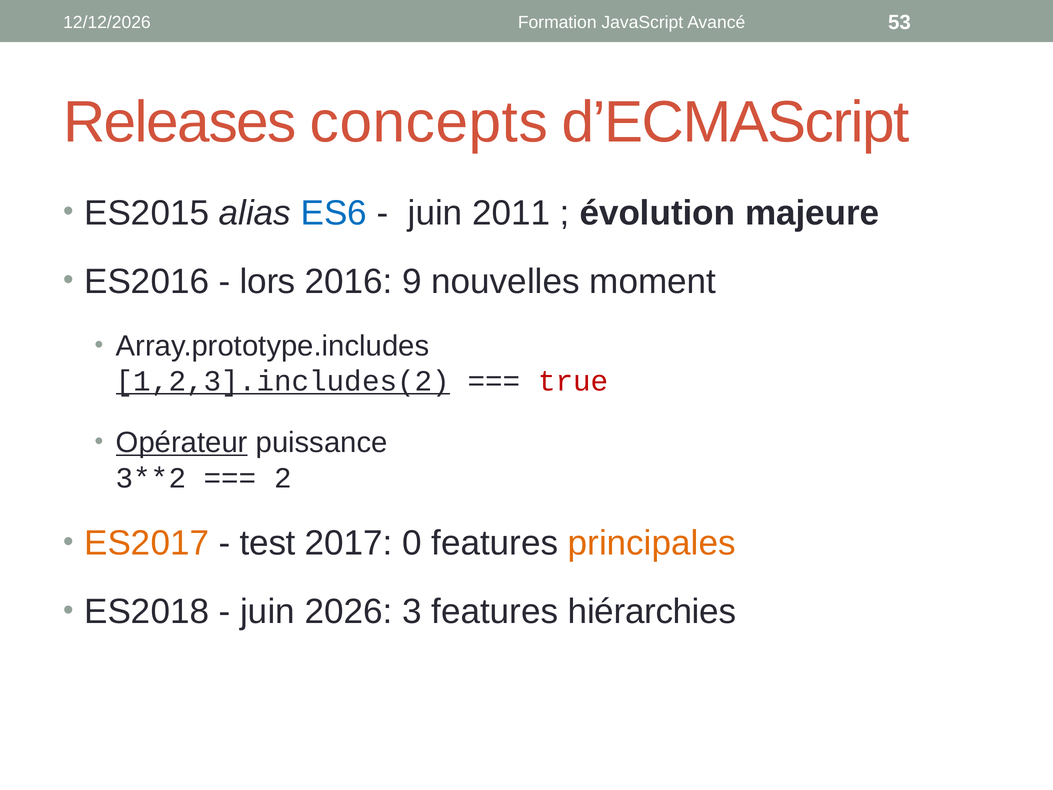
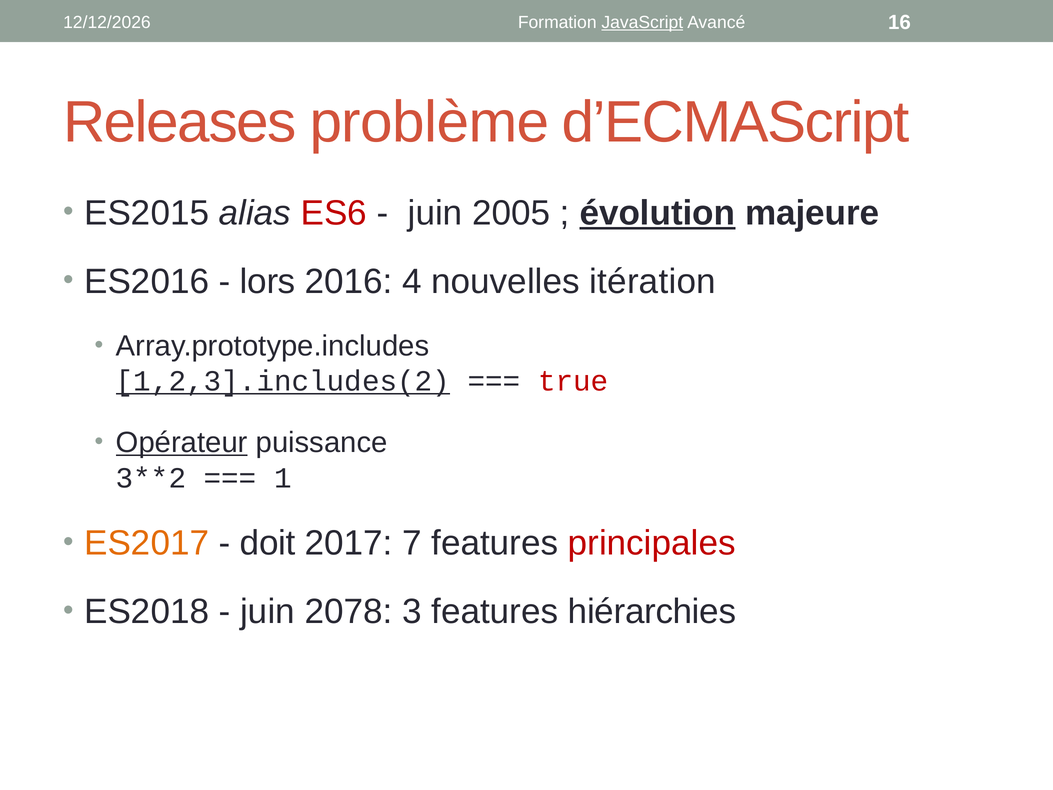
JavaScript underline: none -> present
53: 53 -> 16
concepts: concepts -> problème
ES6 colour: blue -> red
2011: 2011 -> 2005
évolution underline: none -> present
9: 9 -> 4
moment: moment -> itération
2: 2 -> 1
test: test -> doit
0: 0 -> 7
principales colour: orange -> red
2026: 2026 -> 2078
